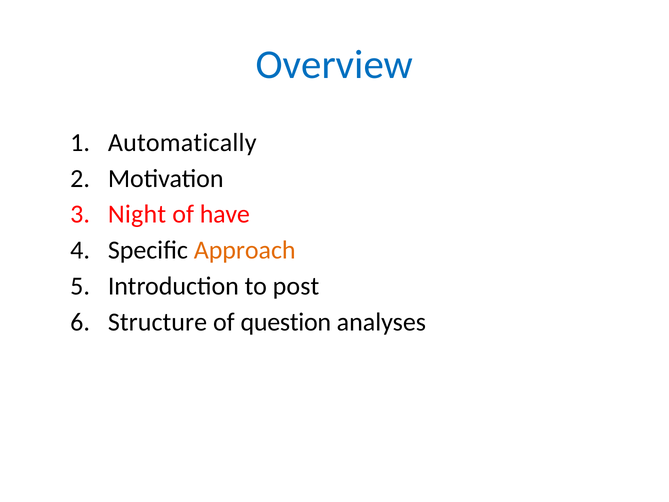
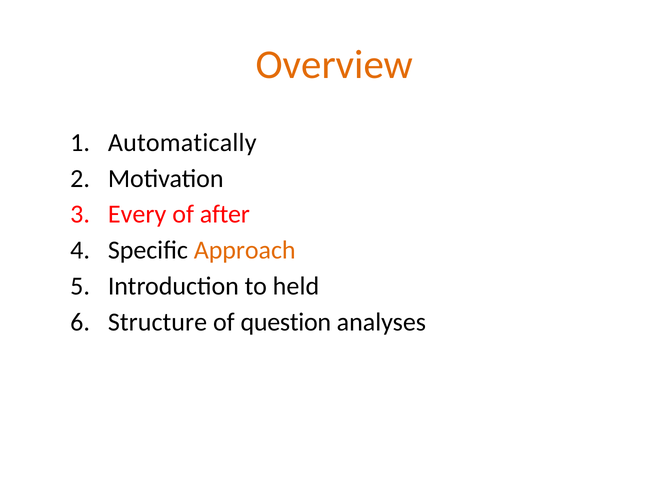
Overview colour: blue -> orange
Night: Night -> Every
have: have -> after
post: post -> held
